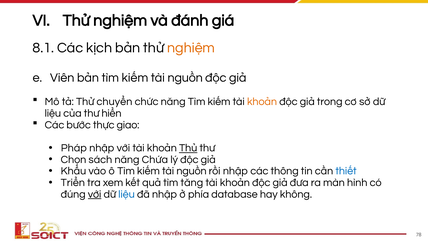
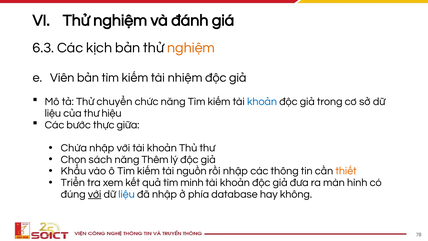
8.1: 8.1 -> 6.3
nguồn at (185, 78): nguồn -> nhiệm
khoản at (262, 102) colour: orange -> blue
hiển: hiển -> hiệu
giao: giao -> giữa
Pháp: Pháp -> Chứa
Thủ underline: present -> none
Chứa: Chứa -> Thêm
thiết colour: blue -> orange
tăng: tăng -> minh
